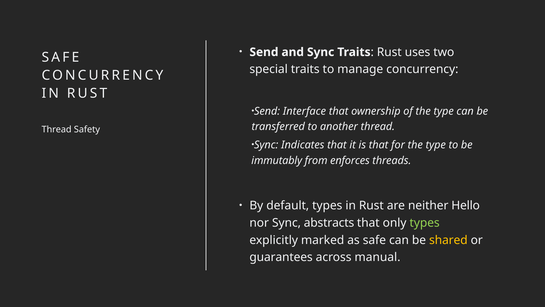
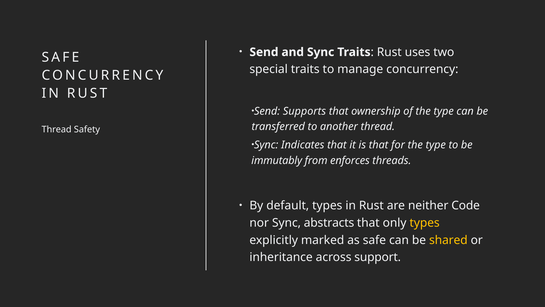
Interface: Interface -> Supports
Hello: Hello -> Code
types at (425, 223) colour: light green -> yellow
guarantees: guarantees -> inheritance
manual: manual -> support
